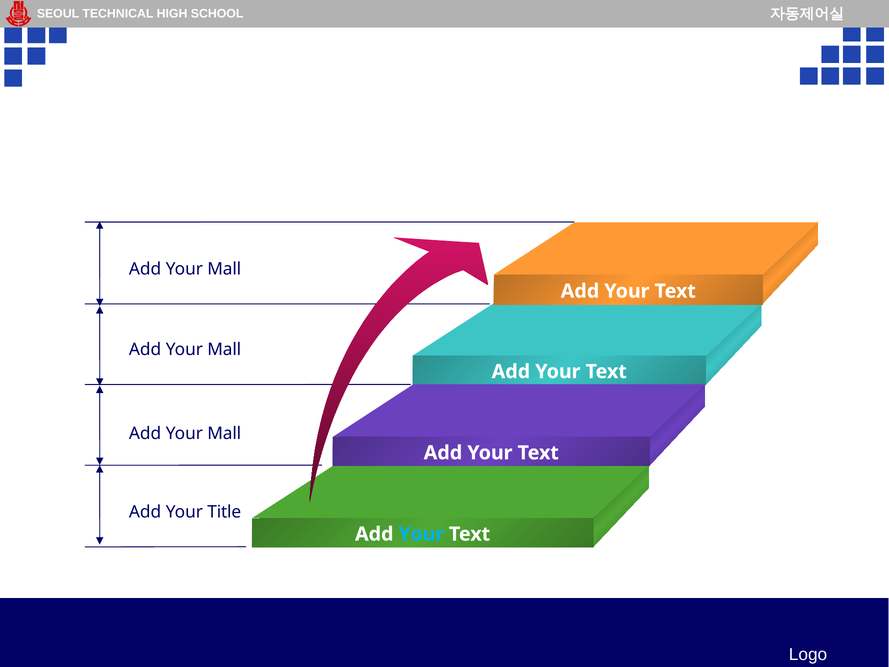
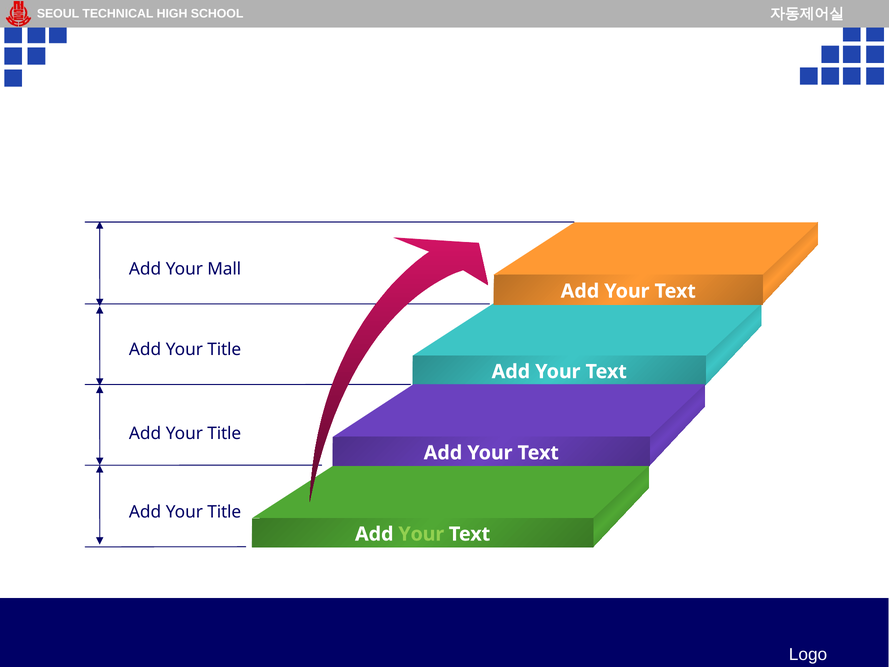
Mall at (224, 349): Mall -> Title
Mall at (224, 433): Mall -> Title
Your at (421, 534) colour: light blue -> light green
